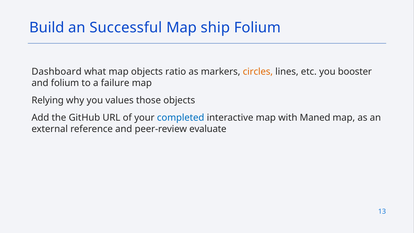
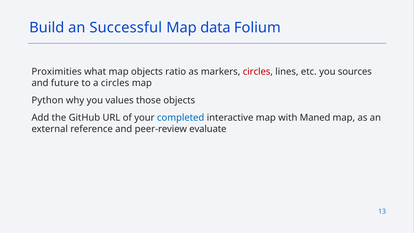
ship: ship -> data
Dashboard: Dashboard -> Proximities
circles at (258, 72) colour: orange -> red
booster: booster -> sources
and folium: folium -> future
a failure: failure -> circles
Relying: Relying -> Python
